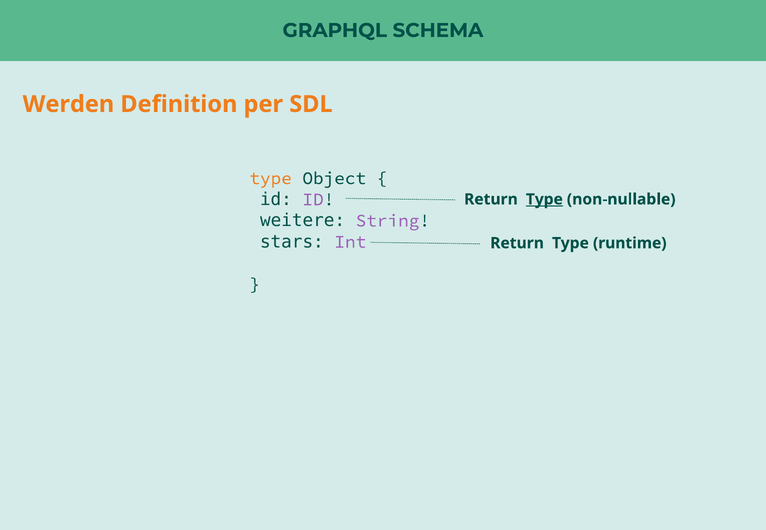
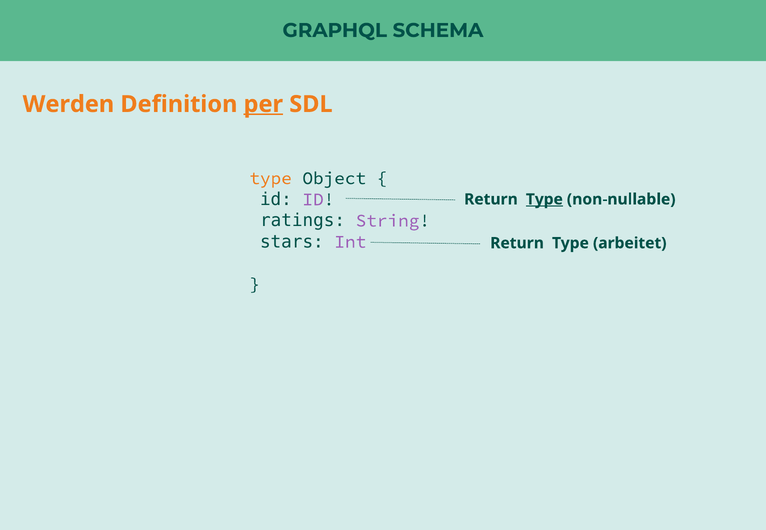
per underline: none -> present
weitere: weitere -> ratings
runtime: runtime -> arbeitet
